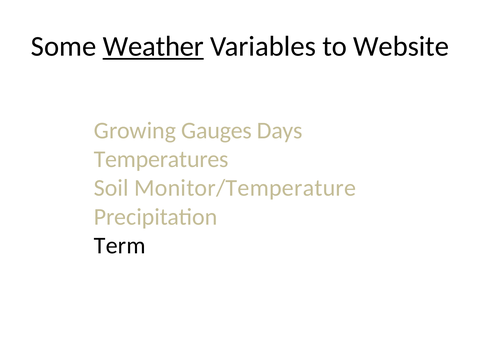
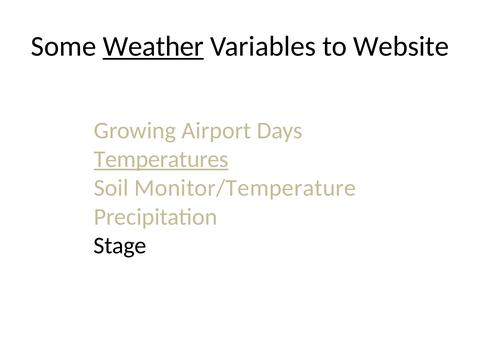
Gauges: Gauges -> Airport
Temperatures underline: none -> present
Term: Term -> Stage
